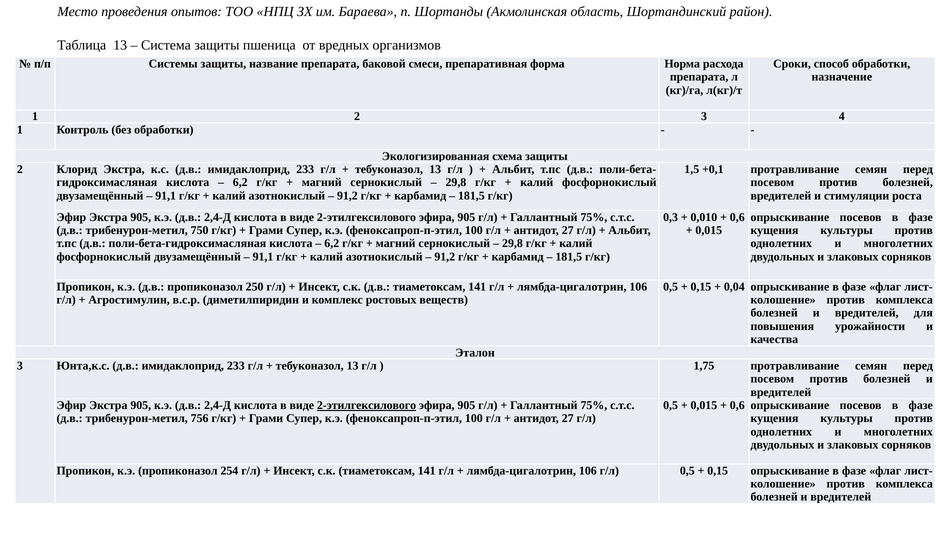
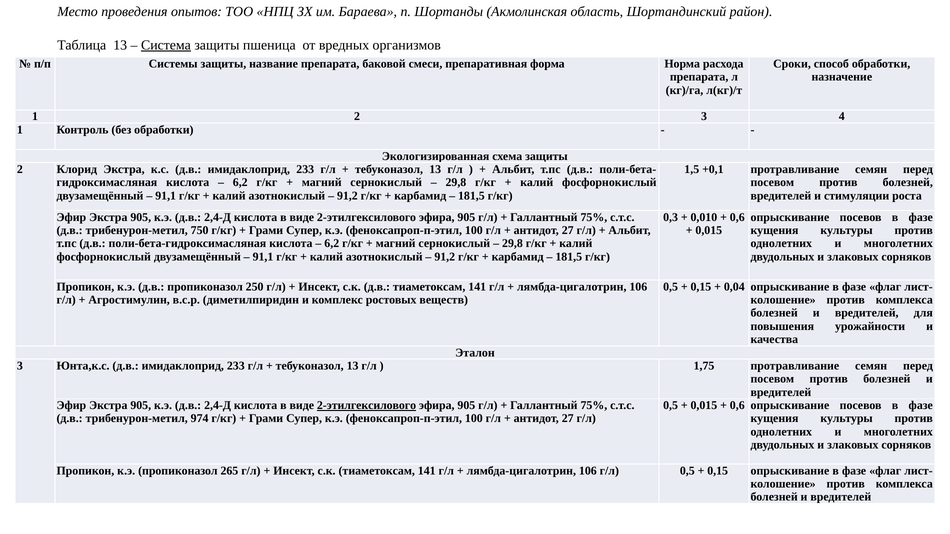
Система underline: none -> present
756: 756 -> 974
254: 254 -> 265
